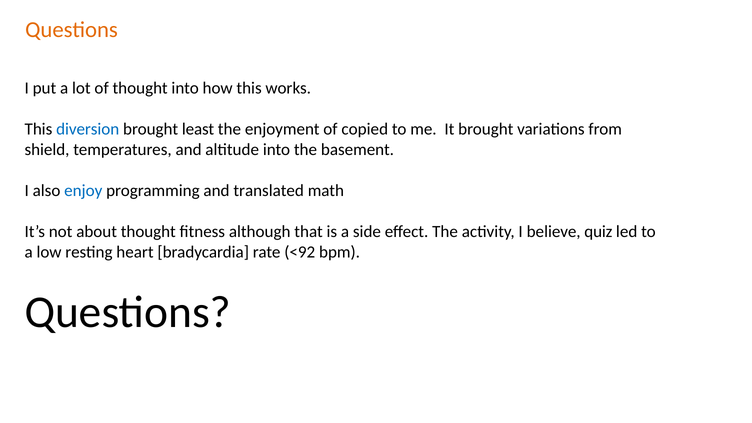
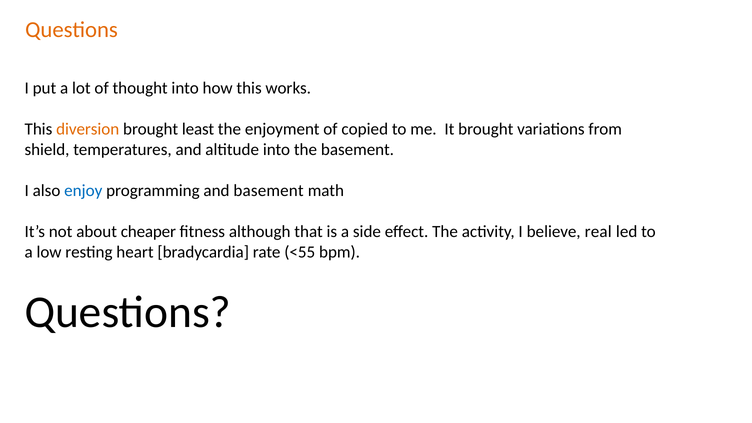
diversion colour: blue -> orange
and translated: translated -> basement
about thought: thought -> cheaper
quiz: quiz -> real
<92: <92 -> <55
